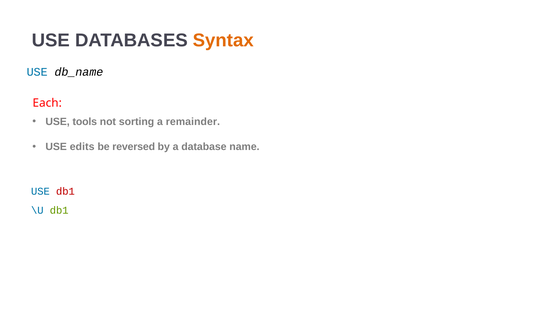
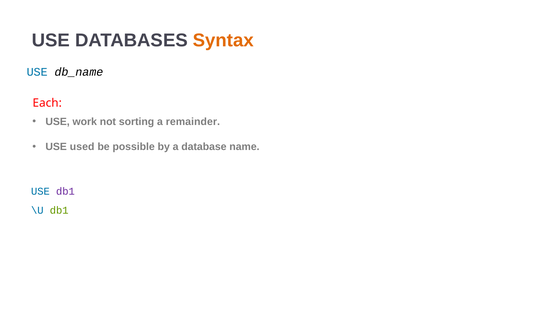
tools: tools -> work
edits: edits -> used
reversed: reversed -> possible
db1 at (65, 191) colour: red -> purple
